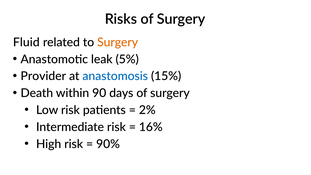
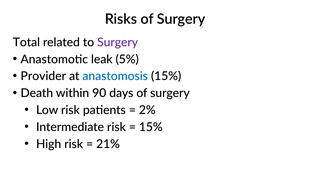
Fluid: Fluid -> Total
Surgery at (118, 42) colour: orange -> purple
16% at (151, 127): 16% -> 15%
90%: 90% -> 21%
